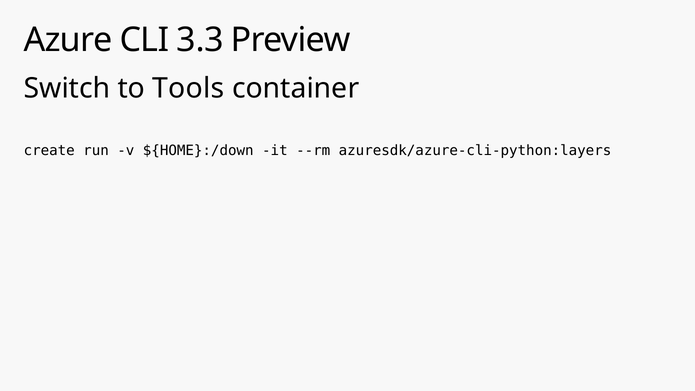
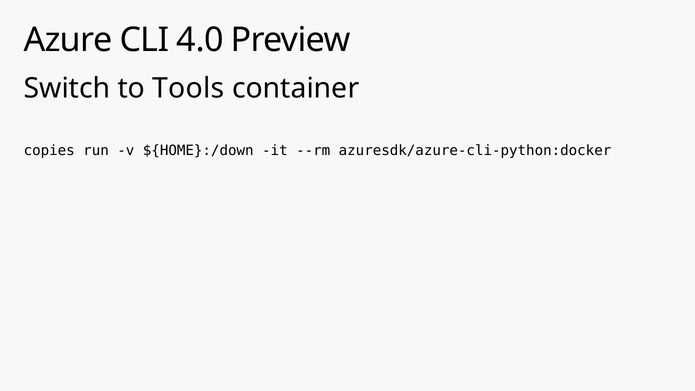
3.3: 3.3 -> 4.0
create: create -> copies
azuresdk/azure-cli-python:layers: azuresdk/azure-cli-python:layers -> azuresdk/azure-cli-python:docker
